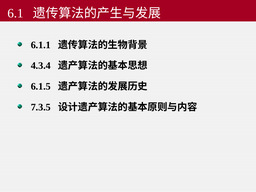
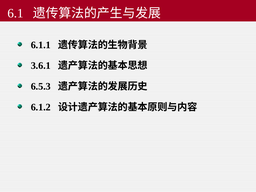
4.3.4: 4.3.4 -> 3.6.1
6.1.5: 6.1.5 -> 6.5.3
7.3.5: 7.3.5 -> 6.1.2
